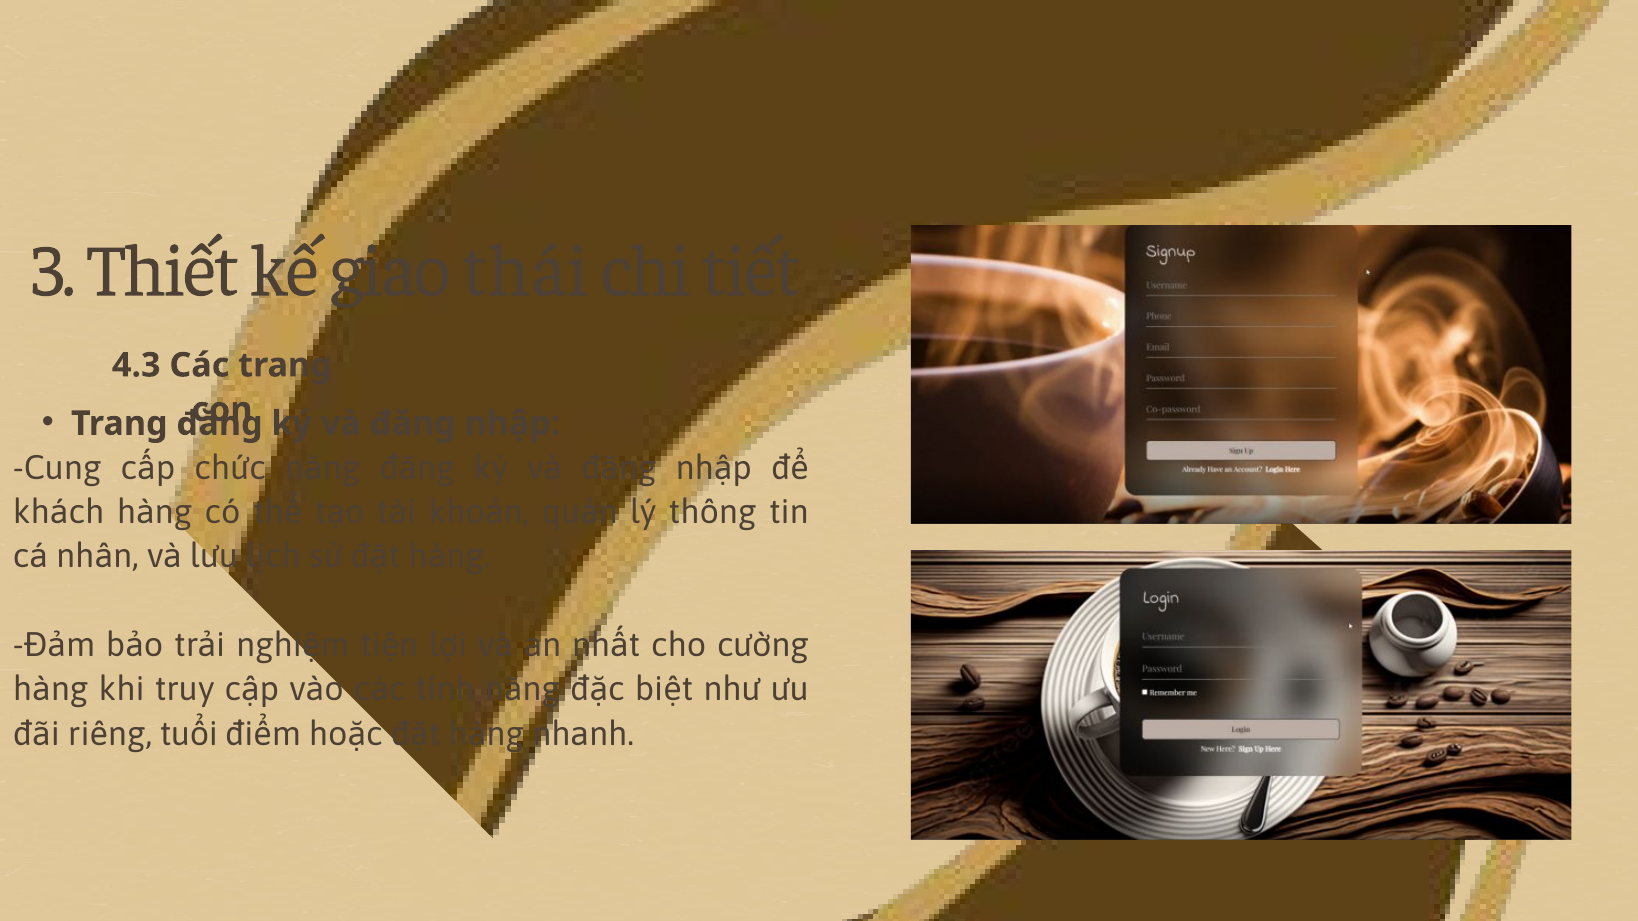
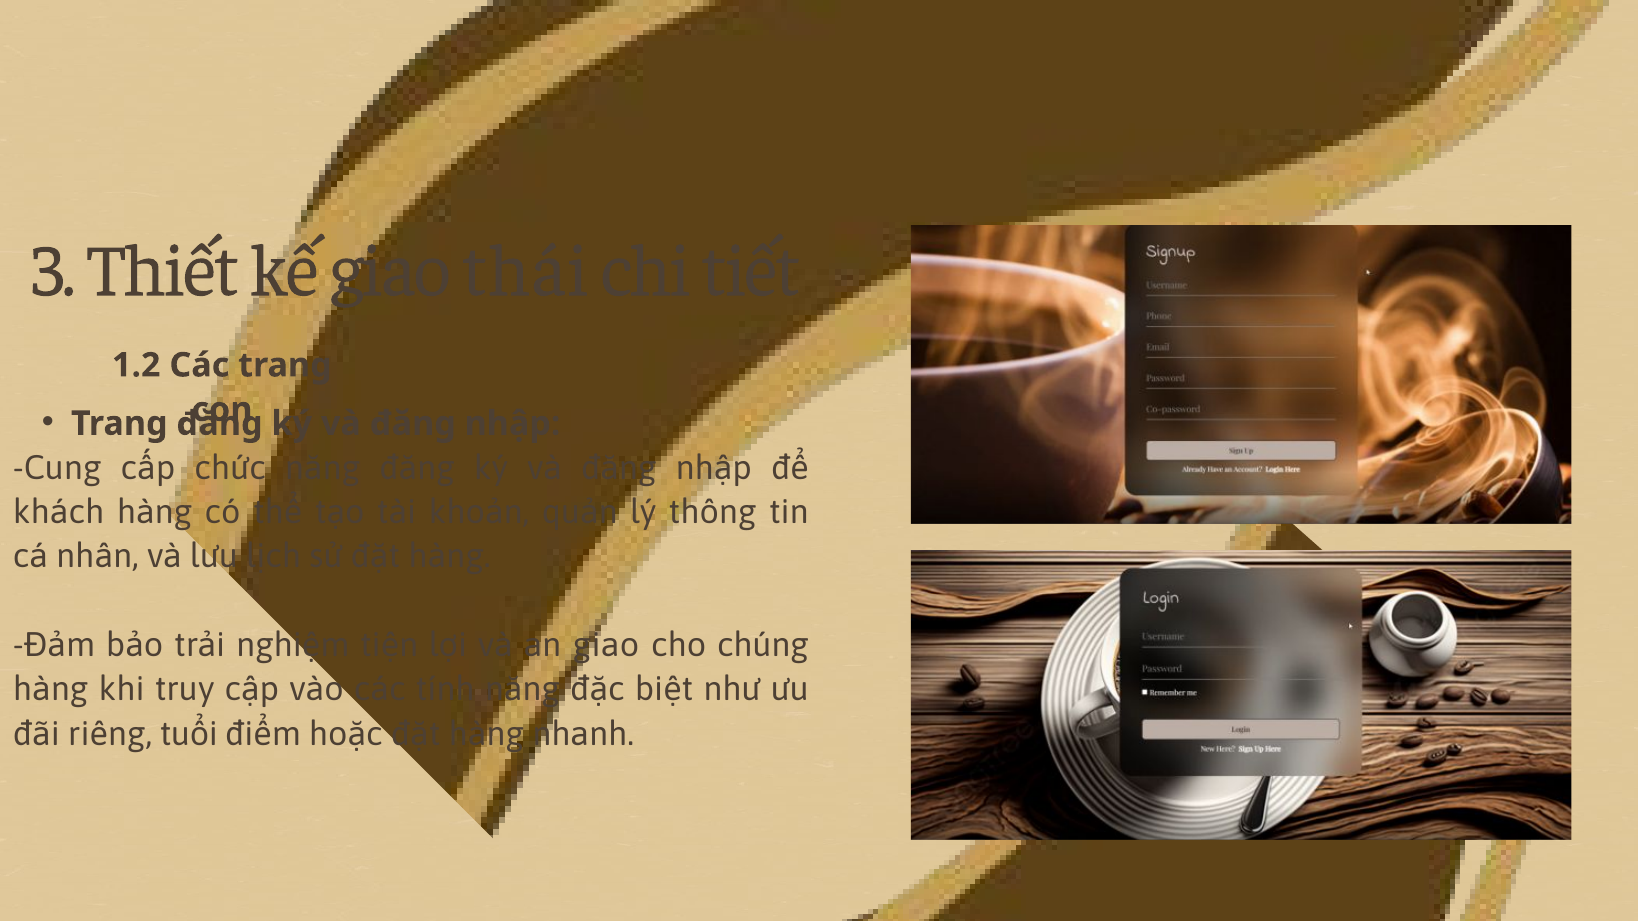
4.3: 4.3 -> 1.2
an nhất: nhất -> giao
cường: cường -> chúng
